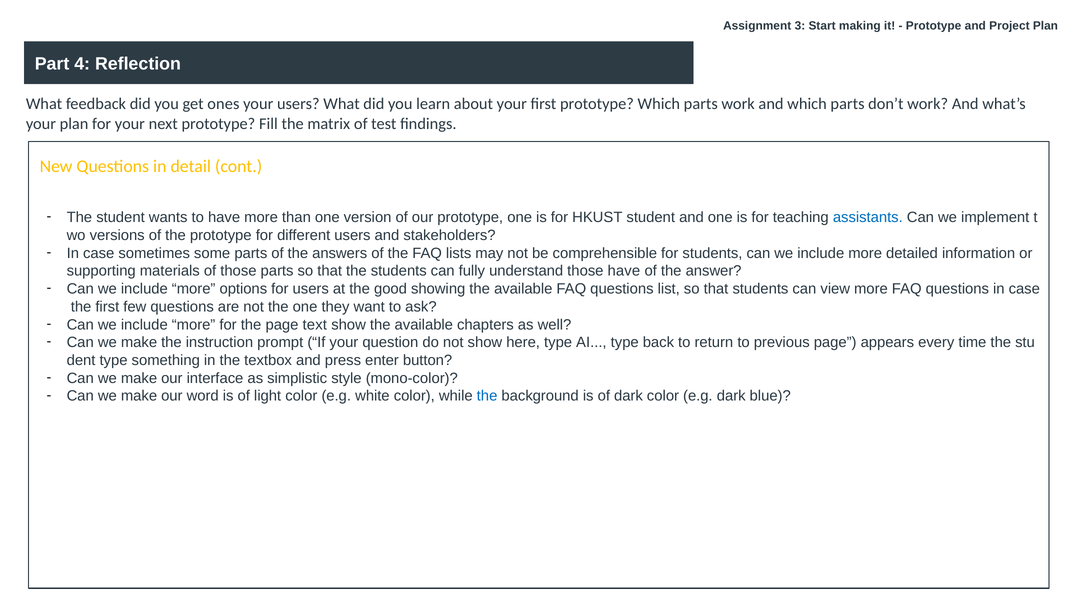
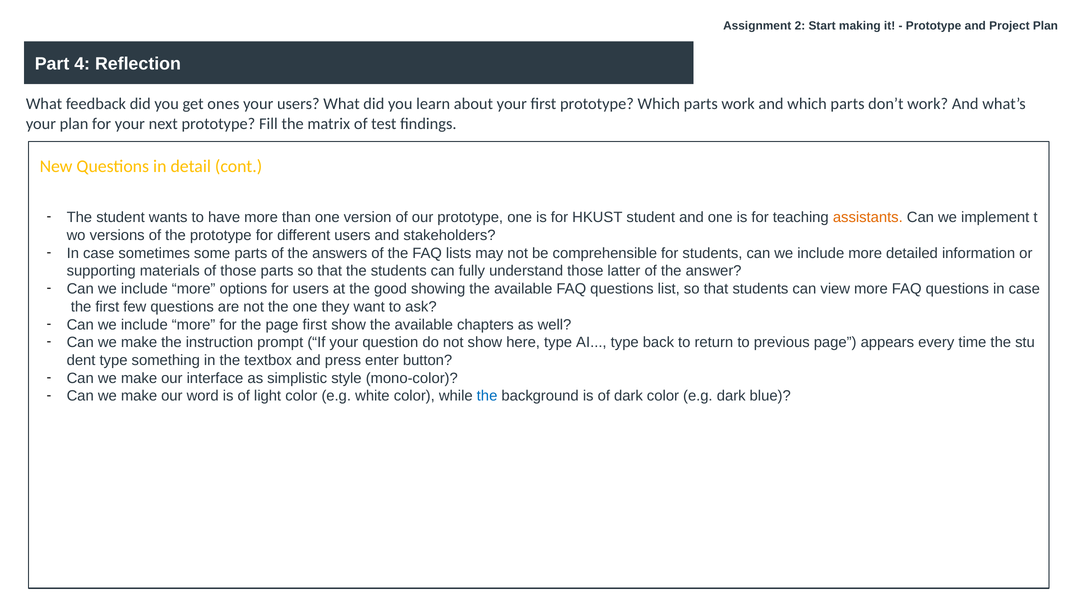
3: 3 -> 2
assistants colour: blue -> orange
those have: have -> latter
page text: text -> first
